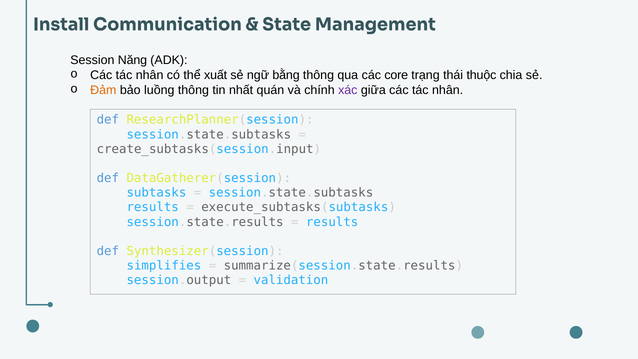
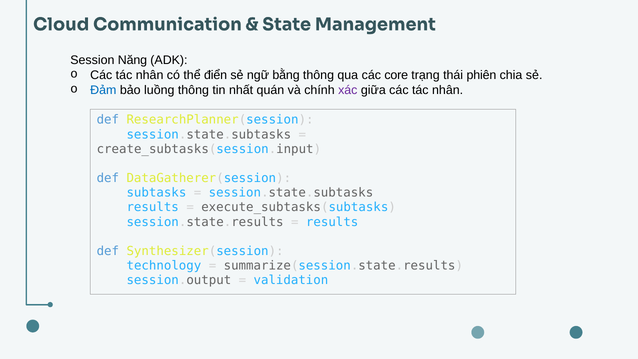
Install: Install -> Cloud
xuất: xuất -> điển
thuộc: thuộc -> phiên
Đảm colour: orange -> blue
simplifies: simplifies -> technology
